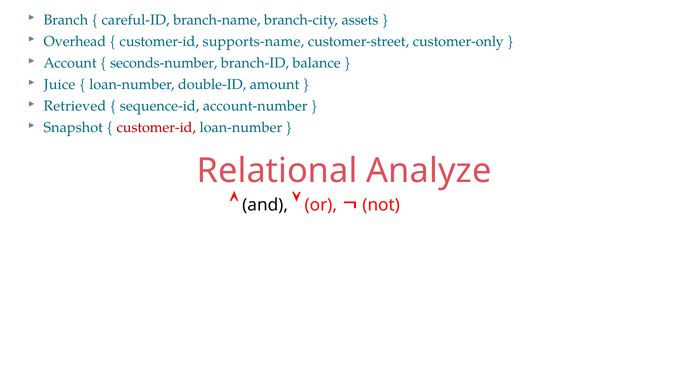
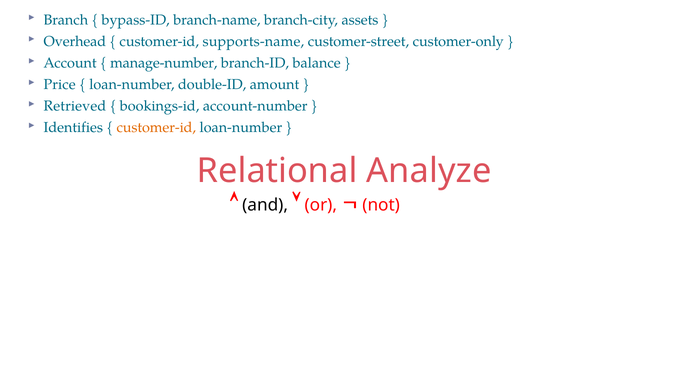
careful-ID: careful-ID -> bypass-ID
seconds-number: seconds-number -> manage-number
Juice: Juice -> Price
sequence-id: sequence-id -> bookings-id
Snapshot: Snapshot -> Identifies
customer-id at (156, 127) colour: red -> orange
